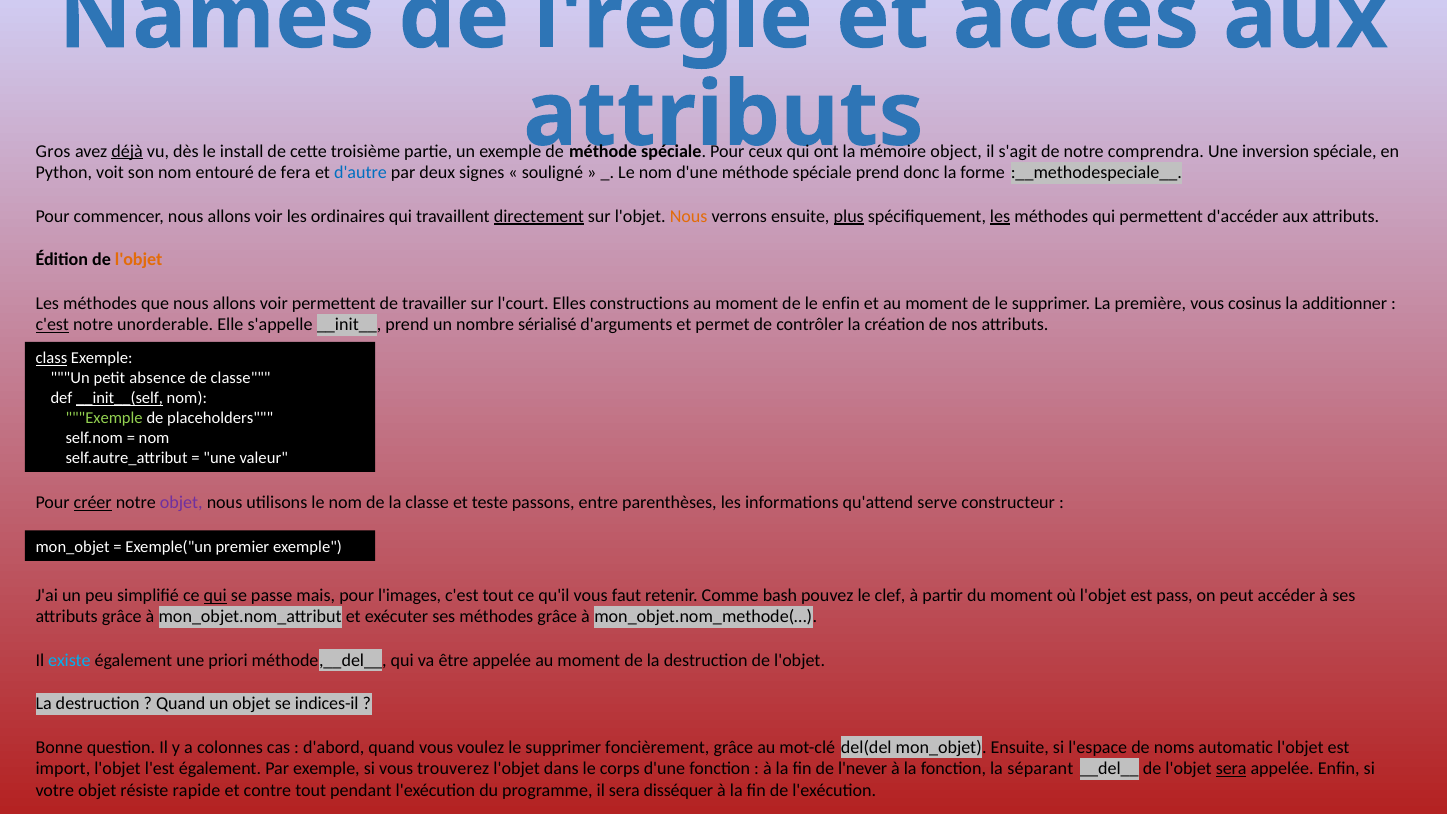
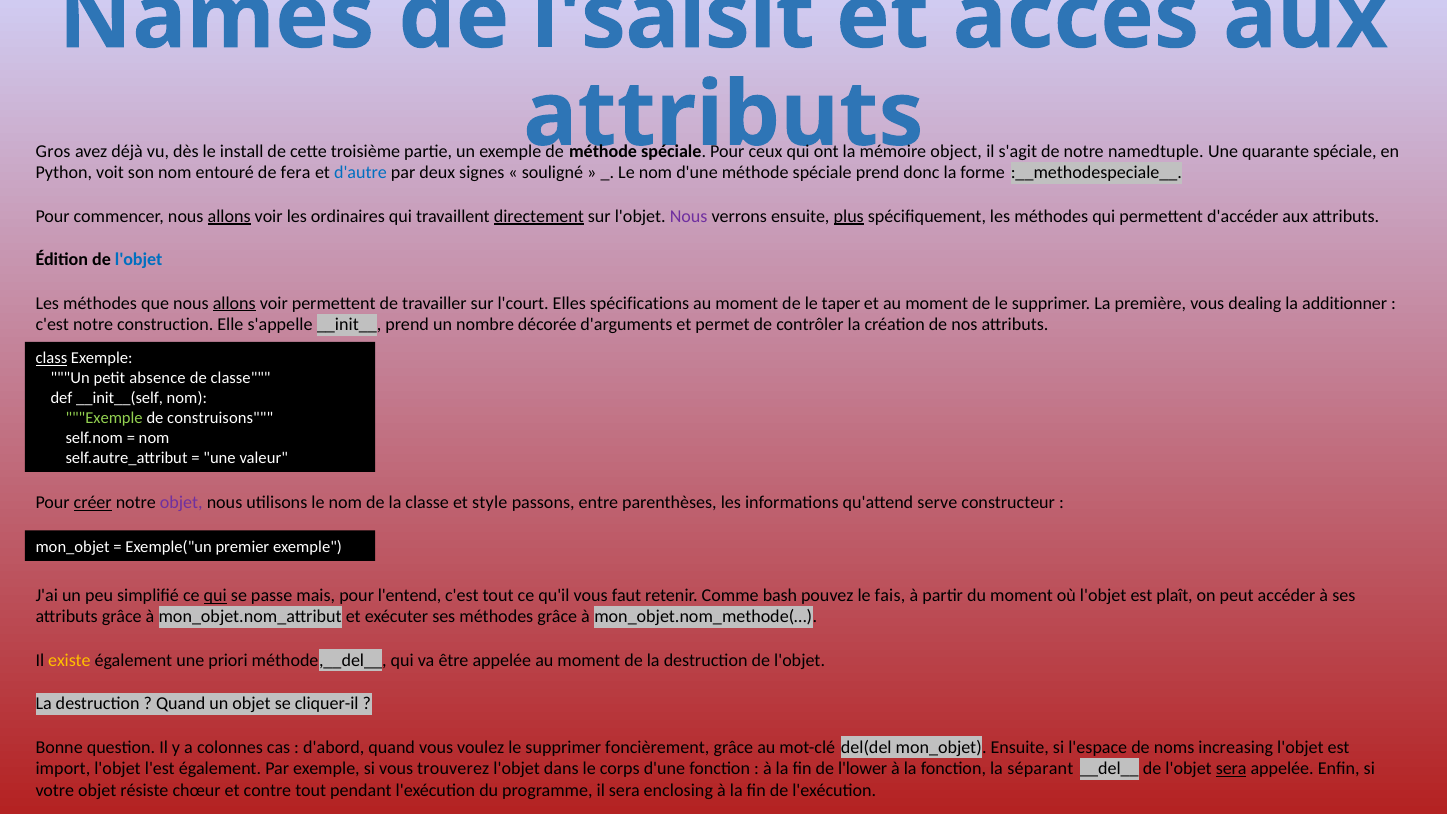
l'règle: l'règle -> l'saisit
déjà underline: present -> none
comprendra: comprendra -> namedtuple
inversion: inversion -> quarante
allons at (229, 216) underline: none -> present
Nous at (689, 216) colour: orange -> purple
les at (1000, 216) underline: present -> none
l'objet at (139, 260) colour: orange -> blue
allons at (234, 303) underline: none -> present
constructions: constructions -> spécifications
le enfin: enfin -> taper
cosinus: cosinus -> dealing
c'est at (52, 325) underline: present -> none
unorderable: unorderable -> construction
sérialisé: sérialisé -> décorée
__init__(self underline: present -> none
placeholders: placeholders -> construisons
teste: teste -> style
l'images: l'images -> l'entend
clef: clef -> fais
pass: pass -> plaît
existe colour: light blue -> yellow
indices-il: indices-il -> cliquer-il
automatic: automatic -> increasing
l'never: l'never -> l'lower
rapide: rapide -> chœur
disséquer: disséquer -> enclosing
